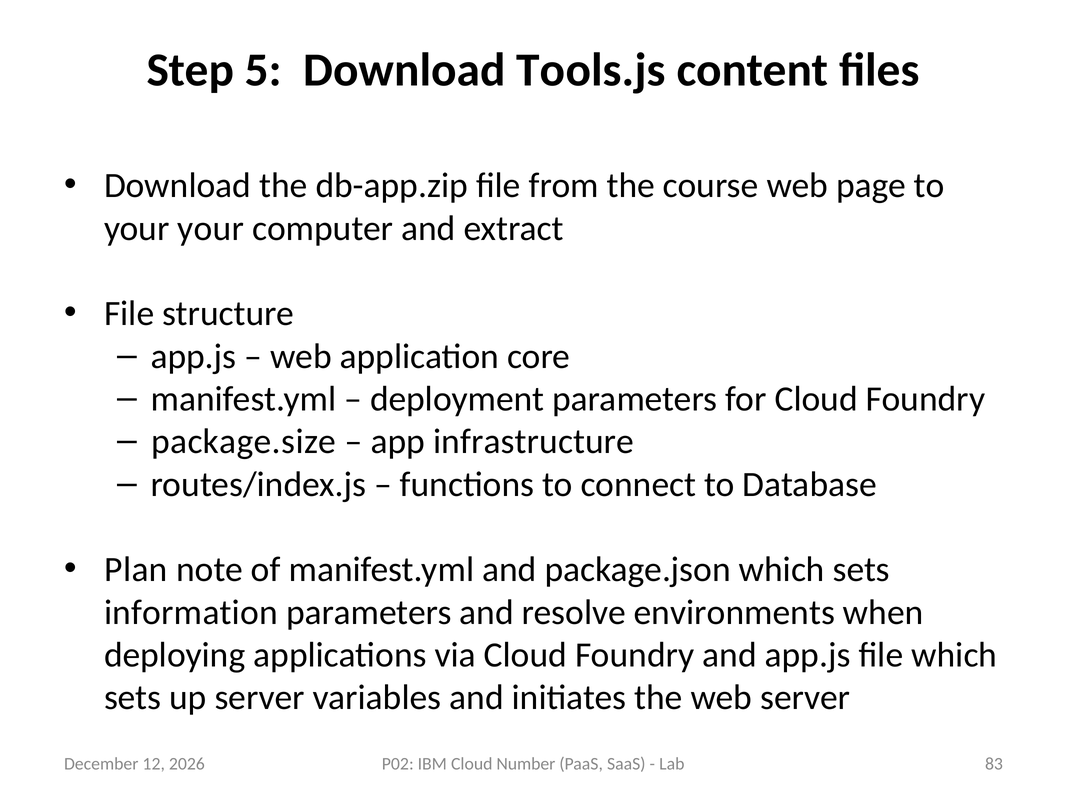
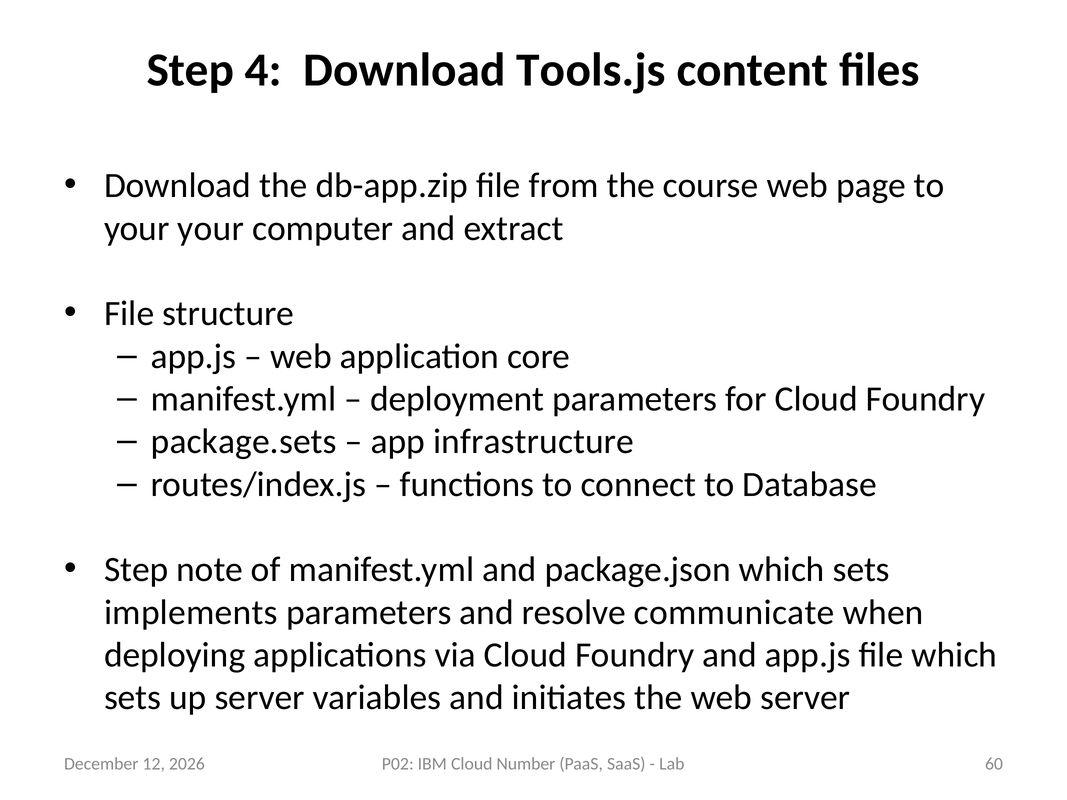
5: 5 -> 4
package.size: package.size -> package.sets
Plan at (136, 570): Plan -> Step
information: information -> implements
environments: environments -> communicate
83: 83 -> 60
